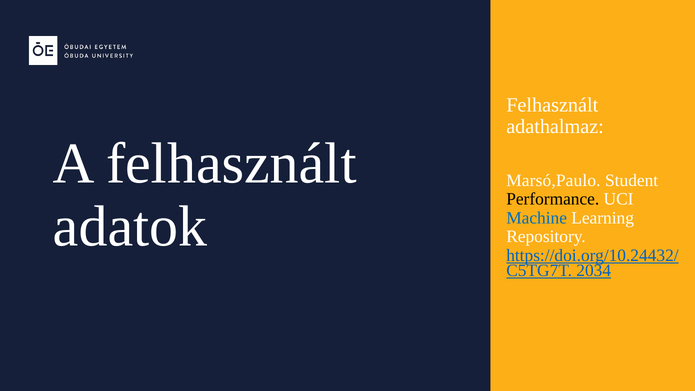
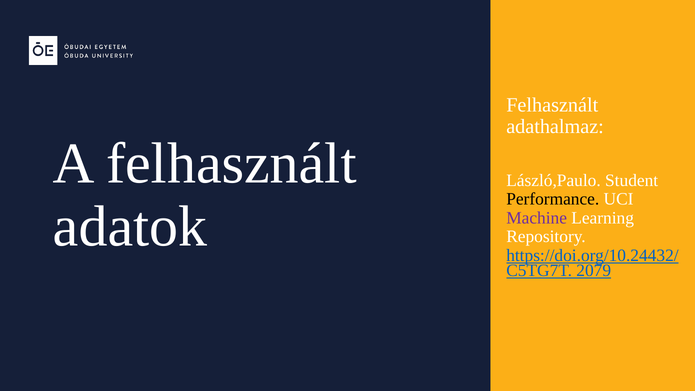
Marsó,Paulo: Marsó,Paulo -> László,Paulo
Machine colour: blue -> purple
2034: 2034 -> 2079
